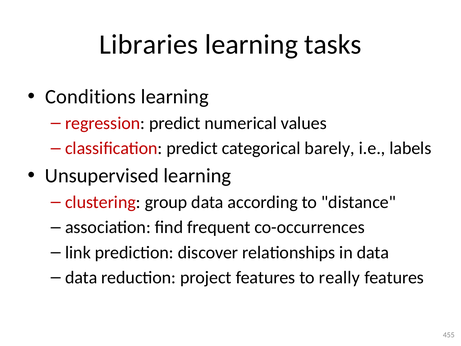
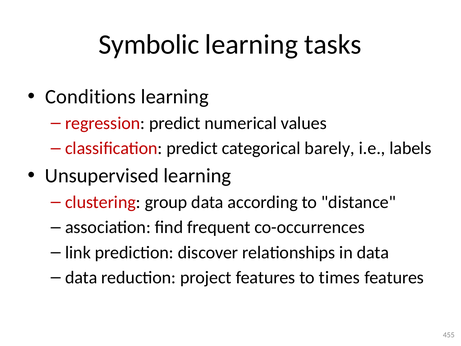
Libraries: Libraries -> Symbolic
really: really -> times
